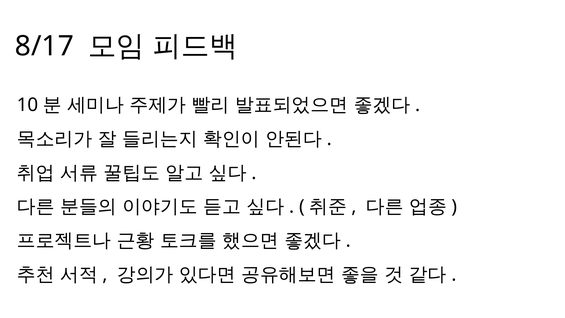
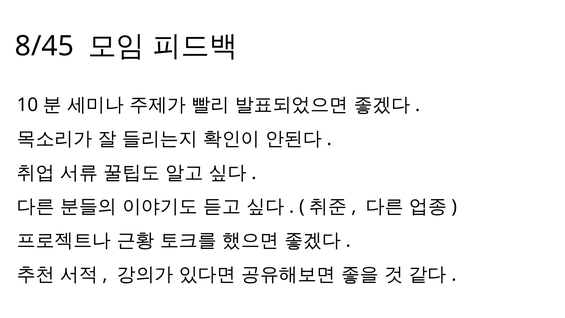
8/17: 8/17 -> 8/45
